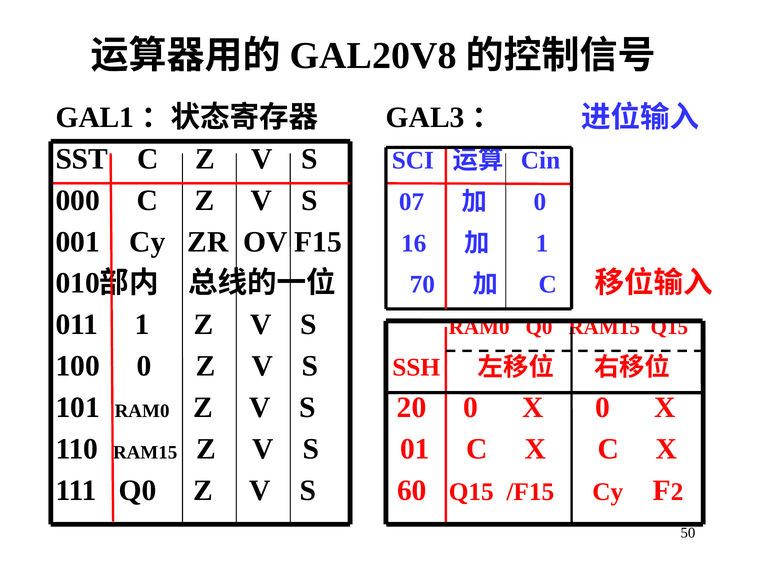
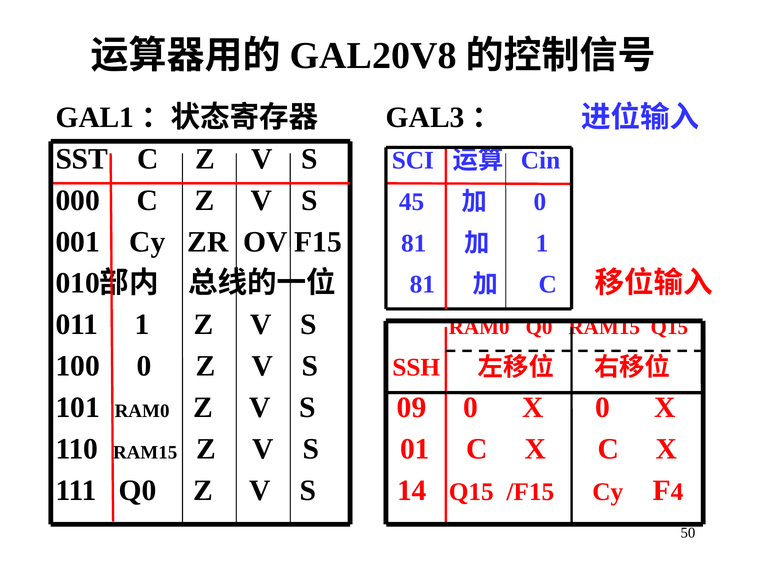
07: 07 -> 45
F15 16: 16 -> 81
70 at (422, 285): 70 -> 81
20: 20 -> 09
60: 60 -> 14
2: 2 -> 4
